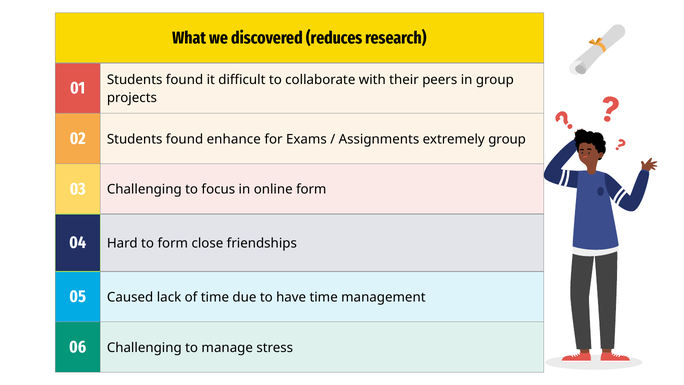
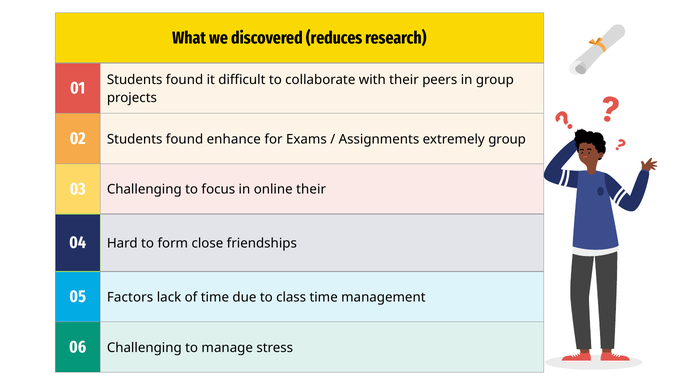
online form: form -> their
Caused: Caused -> Factors
have: have -> class
